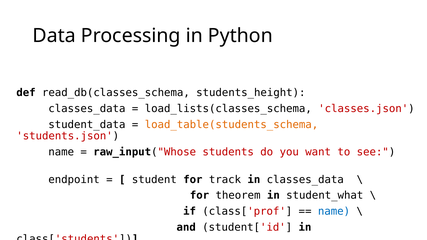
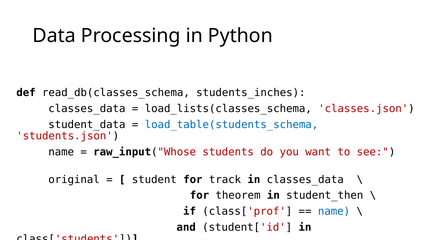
students_height: students_height -> students_inches
load_table(students_schema colour: orange -> blue
endpoint: endpoint -> original
student_what: student_what -> student_then
